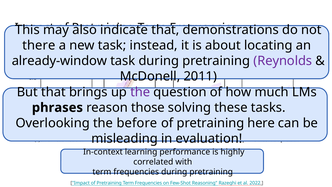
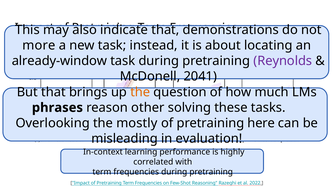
there: there -> more
2011: 2011 -> 2041
the at (140, 92) colour: purple -> orange
those: those -> other
before: before -> mostly
